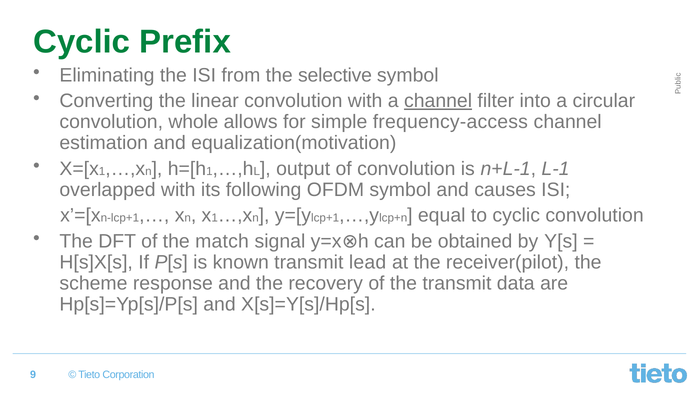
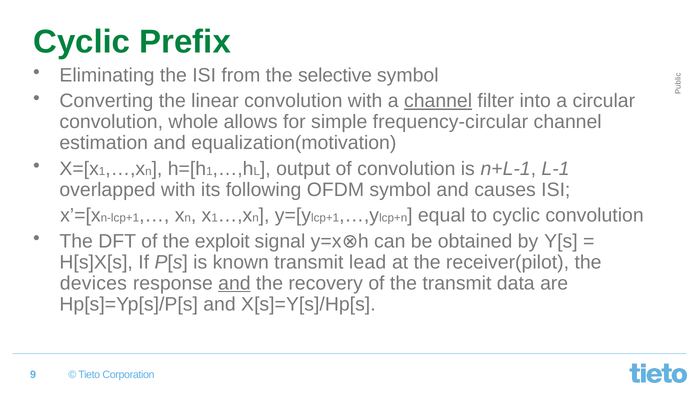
frequency-access: frequency-access -> frequency-circular
match: match -> exploit
scheme: scheme -> devices
and at (234, 283) underline: none -> present
